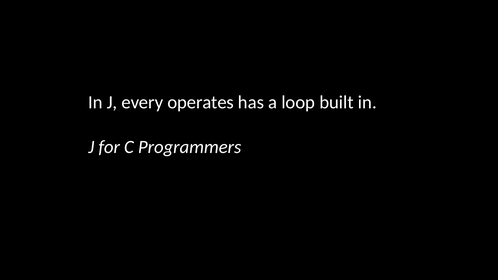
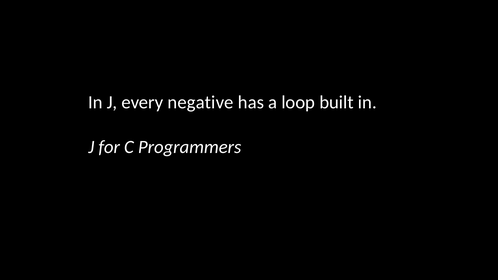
operates: operates -> negative
